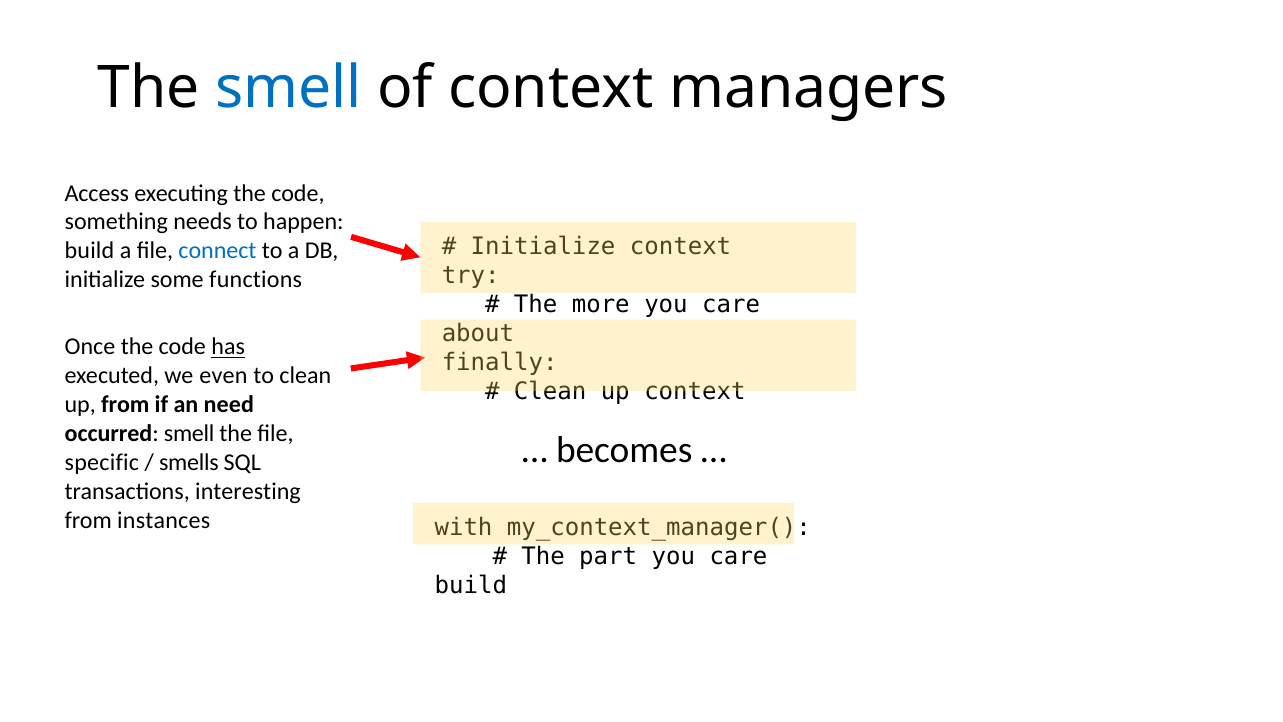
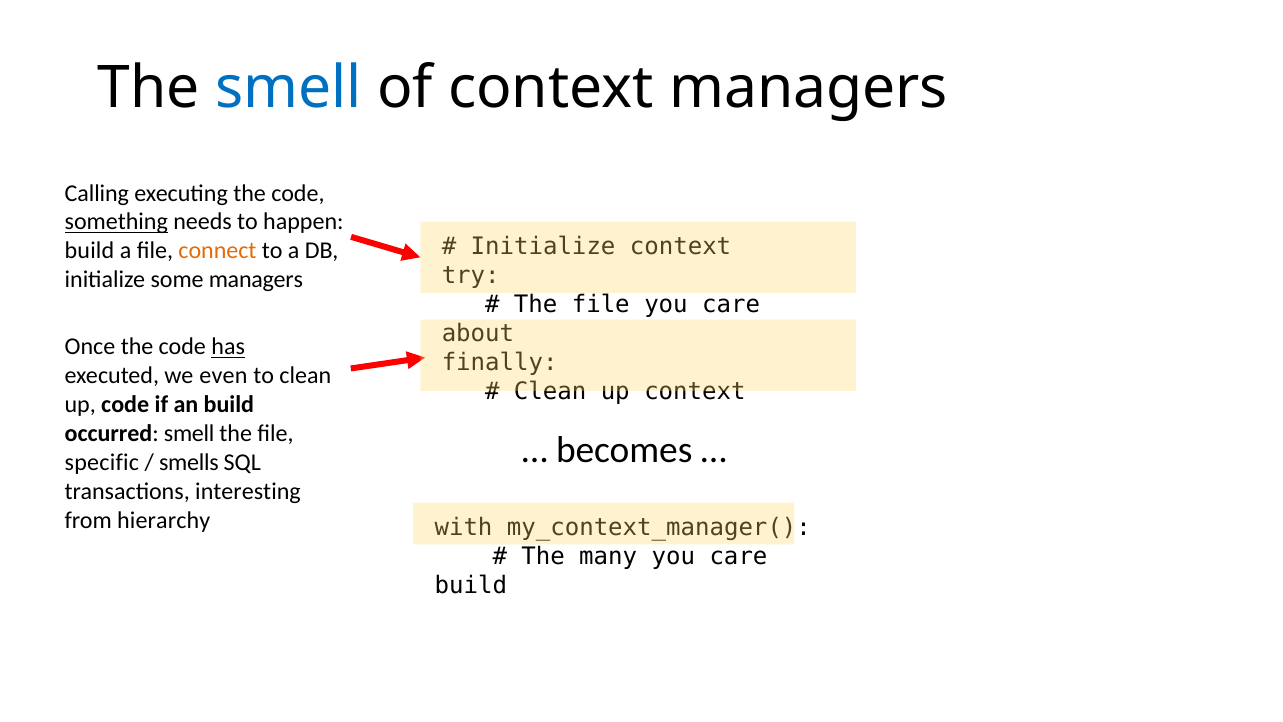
Access: Access -> Calling
something underline: none -> present
connect colour: blue -> orange
some functions: functions -> managers
more at (601, 304): more -> file
up from: from -> code
an need: need -> build
instances: instances -> hierarchy
part: part -> many
